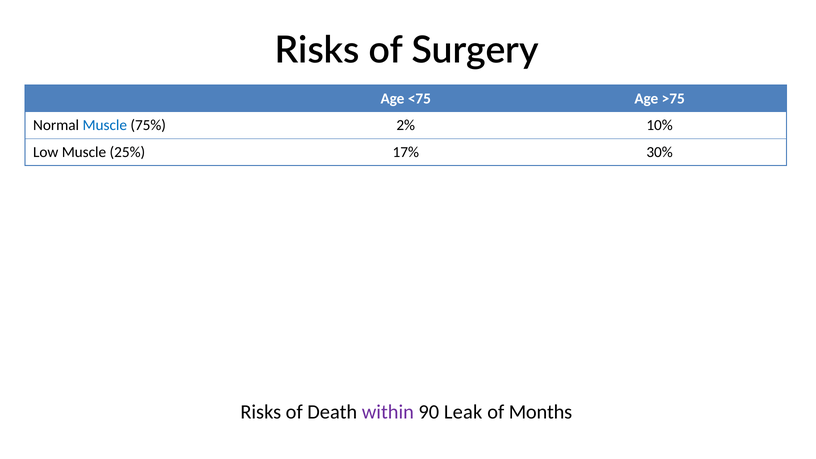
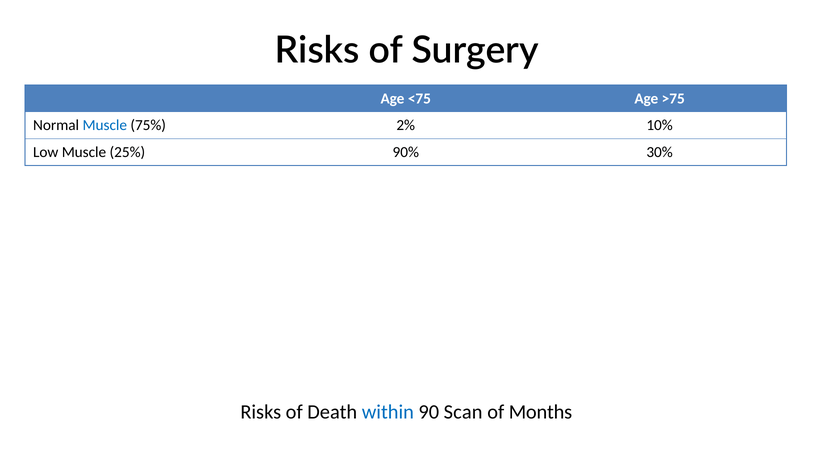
17%: 17% -> 90%
within colour: purple -> blue
Leak: Leak -> Scan
